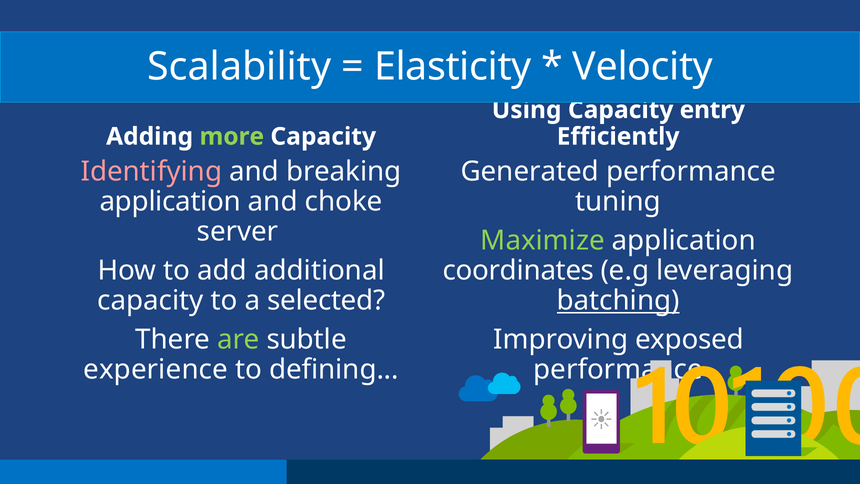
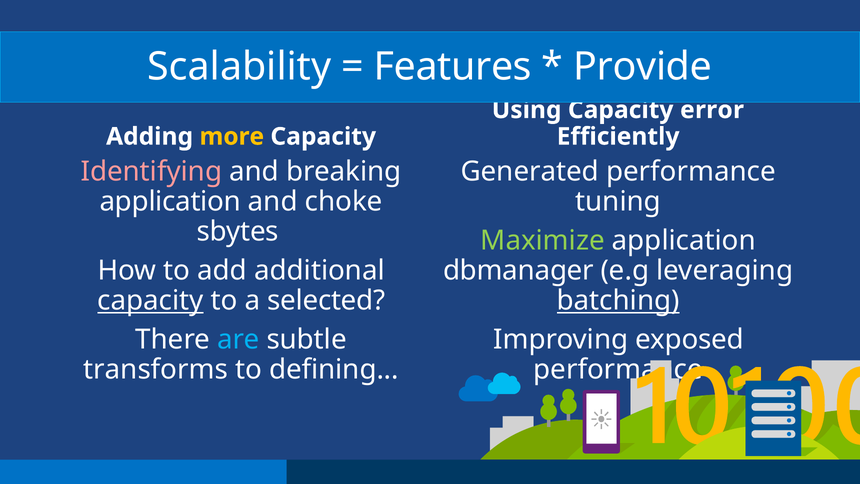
Elasticity: Elasticity -> Features
Velocity: Velocity -> Provide
entry: entry -> error
more colour: light green -> yellow
server: server -> sbytes
coordinates: coordinates -> dbmanager
capacity at (150, 300) underline: none -> present
are colour: light green -> light blue
experience: experience -> transforms
